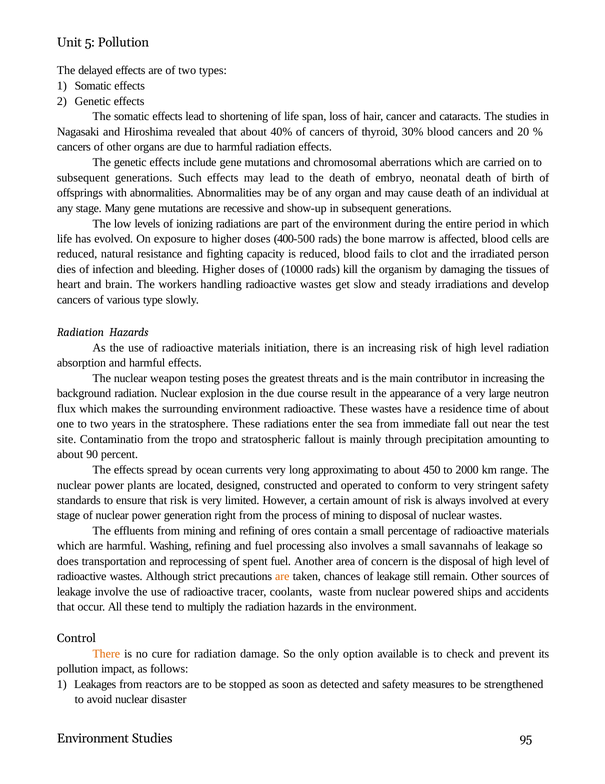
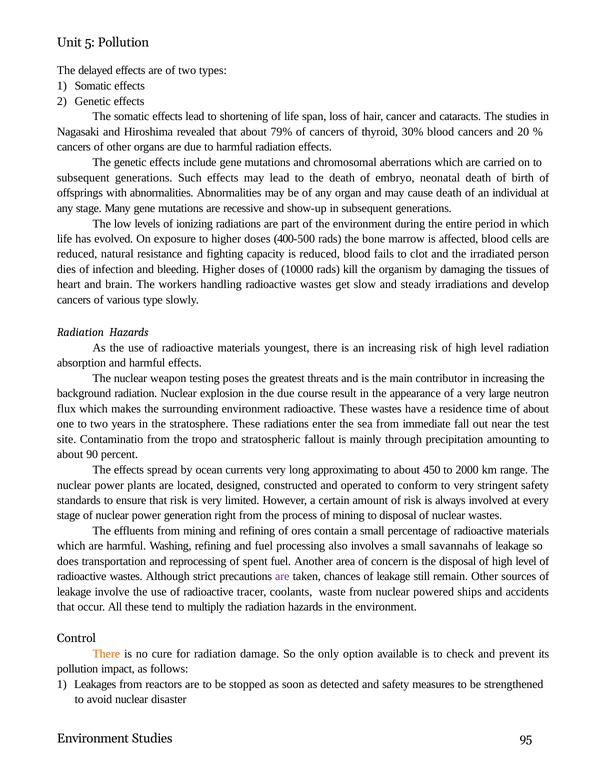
40%: 40% -> 79%
initiation: initiation -> youngest
are at (282, 576) colour: orange -> purple
